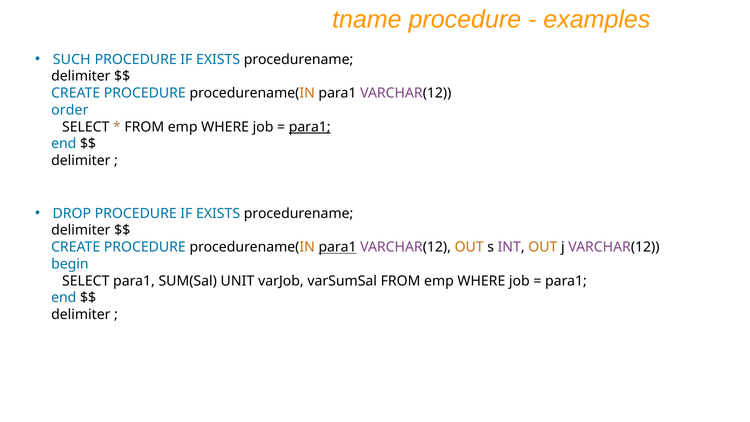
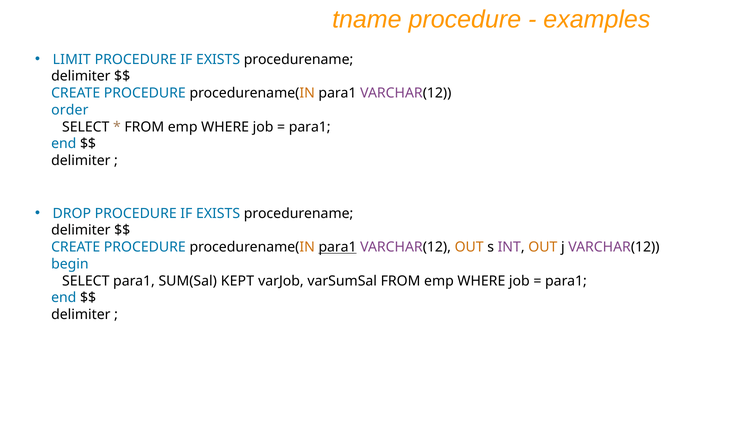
SUCH: SUCH -> LIMIT
para1 at (310, 127) underline: present -> none
UNIT: UNIT -> KEPT
